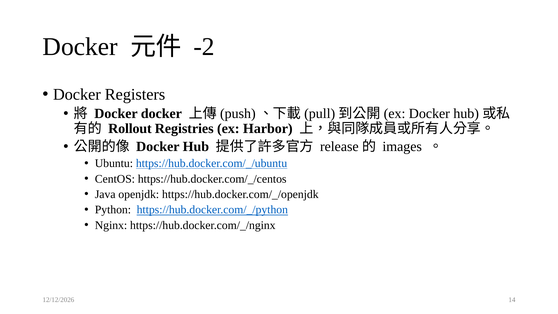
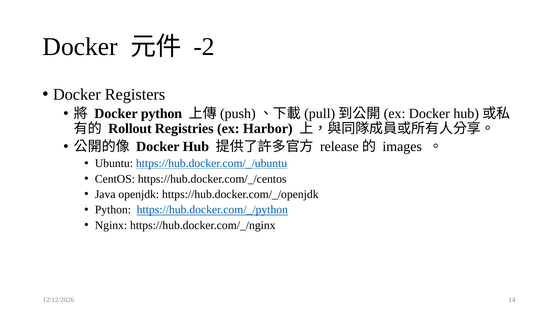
Docker docker: docker -> python
